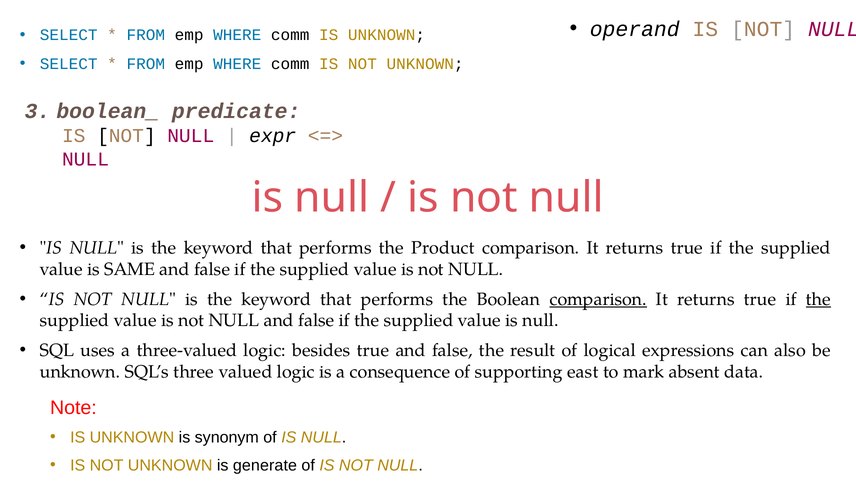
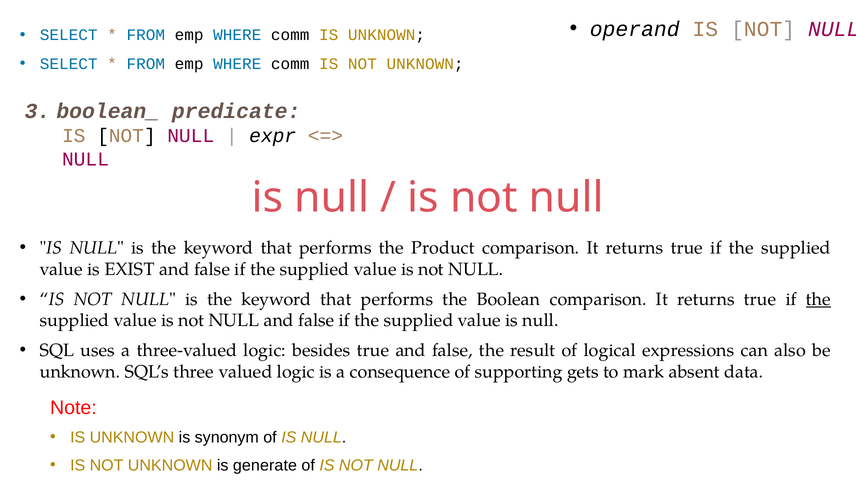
SAME: SAME -> EXIST
comparison at (598, 300) underline: present -> none
east: east -> gets
